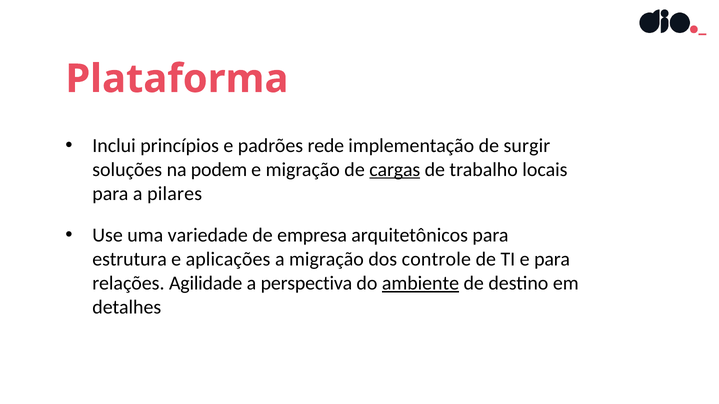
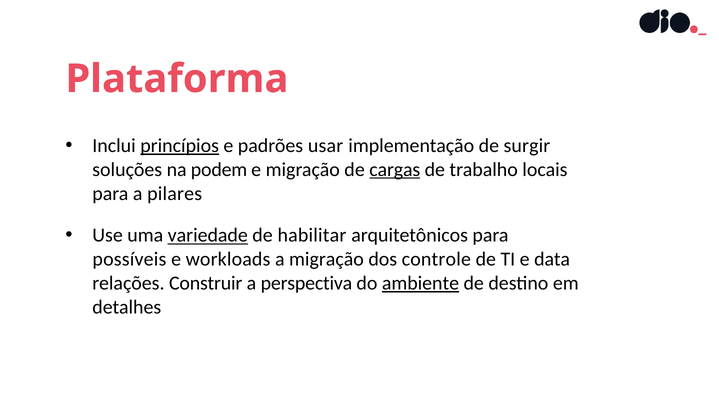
princípios underline: none -> present
rede: rede -> usar
variedade underline: none -> present
empresa: empresa -> habilitar
estrutura: estrutura -> possíveis
aplicações: aplicações -> workloads
e para: para -> data
Agilidade: Agilidade -> Construir
